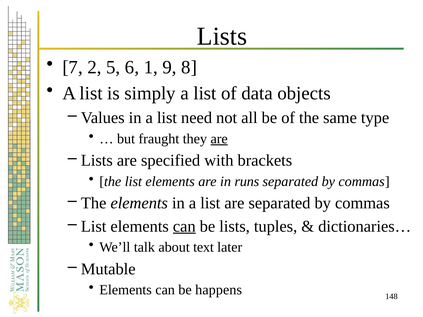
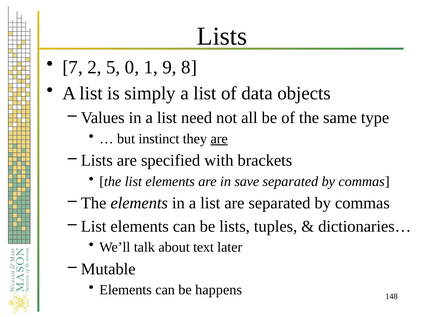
6: 6 -> 0
fraught: fraught -> instinct
runs: runs -> save
can at (184, 226) underline: present -> none
